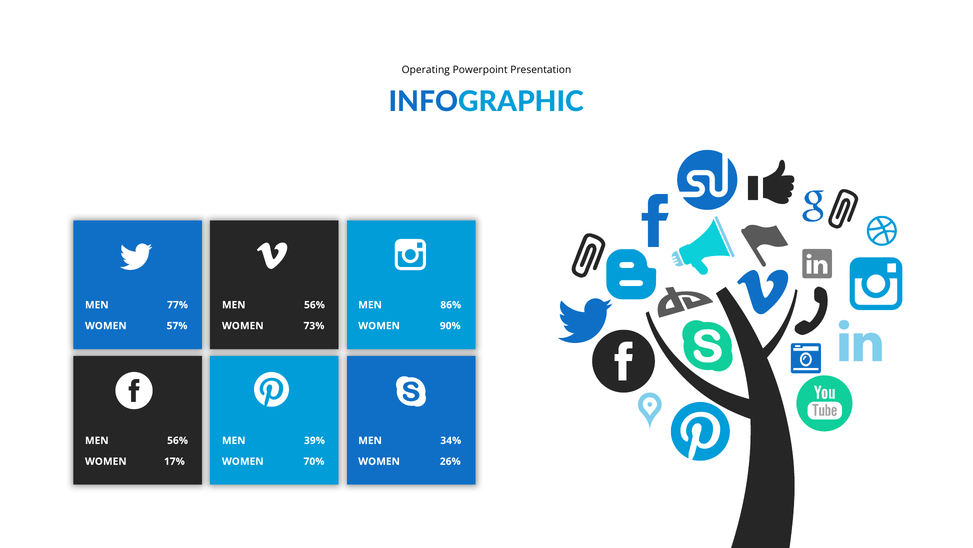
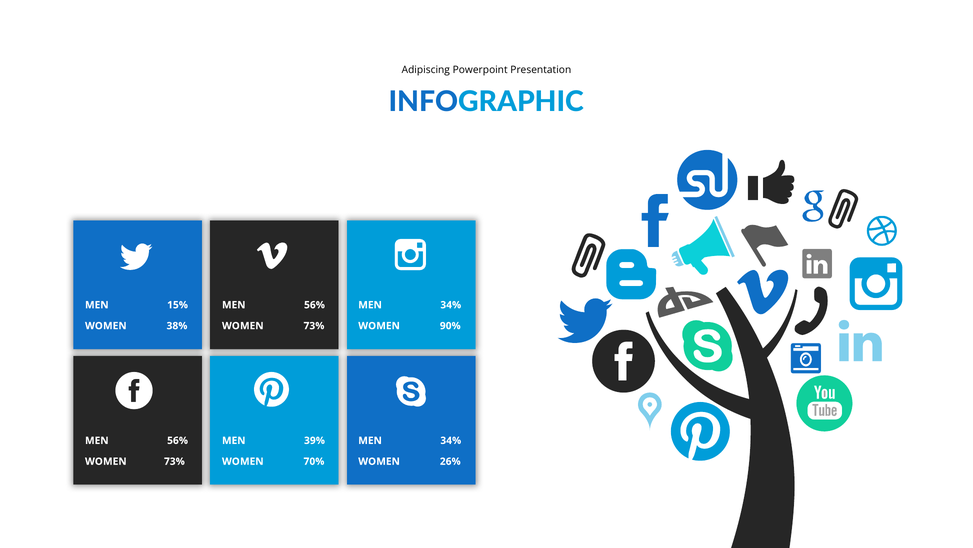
Operating: Operating -> Adipiscing
77%: 77% -> 15%
86% at (451, 305): 86% -> 34%
57%: 57% -> 38%
17% at (174, 461): 17% -> 73%
